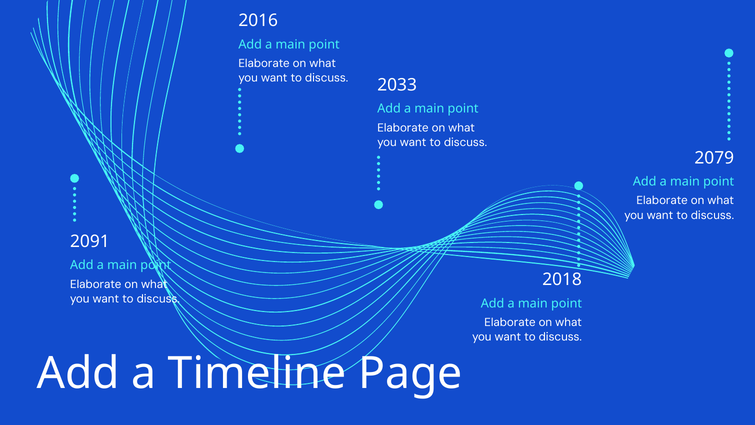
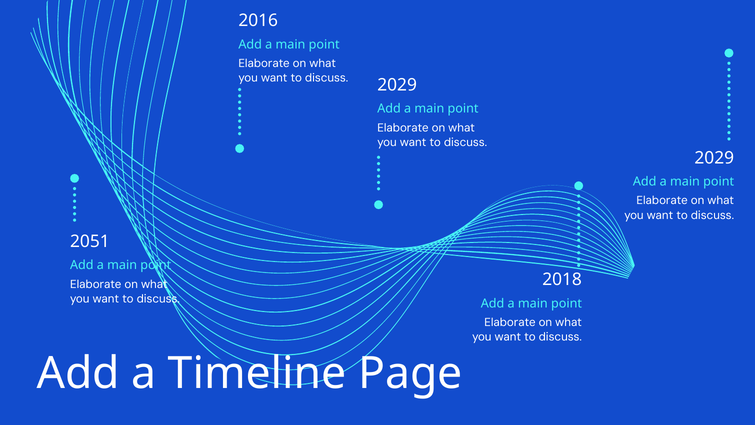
2033 at (397, 85): 2033 -> 2029
2079 at (714, 158): 2079 -> 2029
2091: 2091 -> 2051
